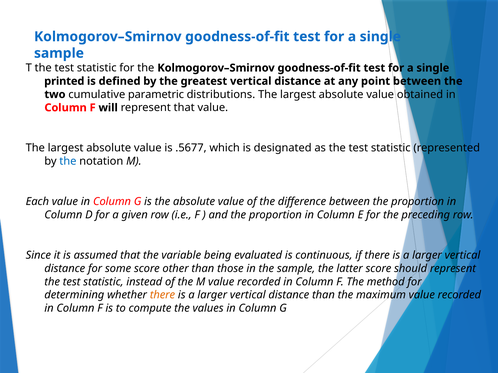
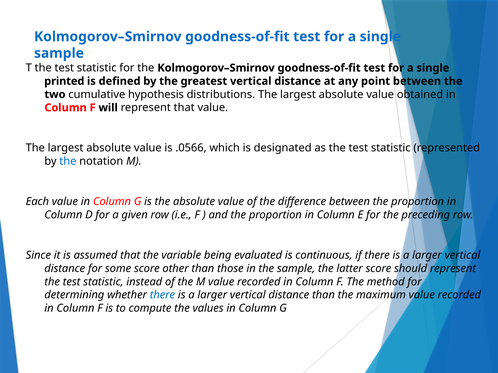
parametric: parametric -> hypothesis
.5677: .5677 -> .0566
there at (162, 295) colour: orange -> blue
